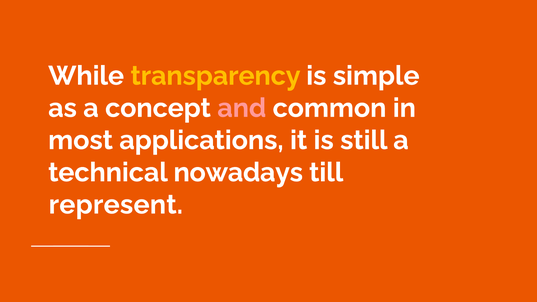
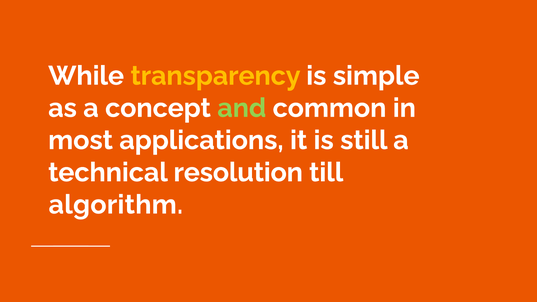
and colour: pink -> light green
nowadays: nowadays -> resolution
represent: represent -> algorithm
